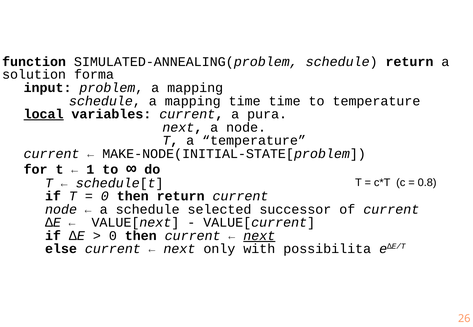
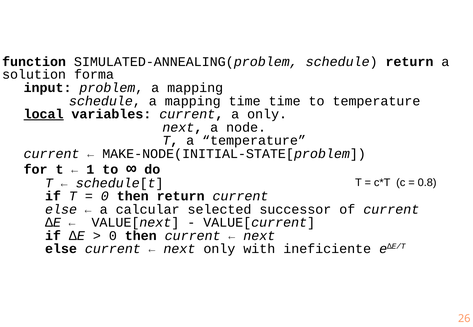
a pura: pura -> only
node at (61, 210): node -> else
a schedule: schedule -> calcular
next at (259, 236) underline: present -> none
possibilita: possibilita -> ineficiente
